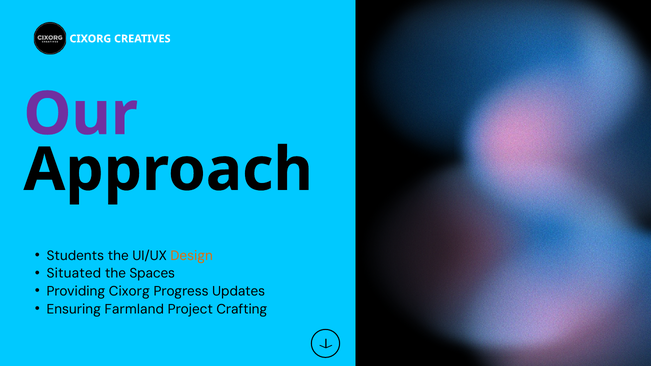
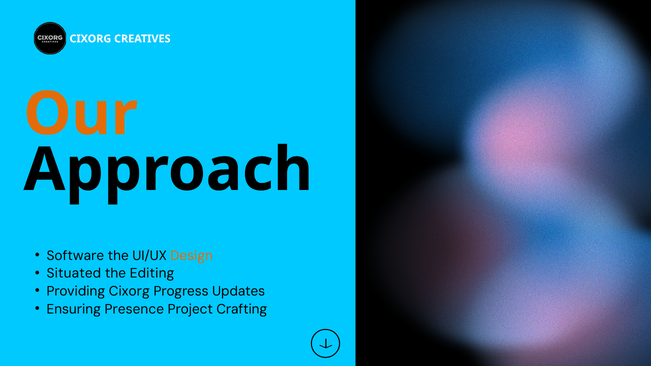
Our colour: purple -> orange
Students: Students -> Software
Spaces: Spaces -> Editing
Farmland: Farmland -> Presence
